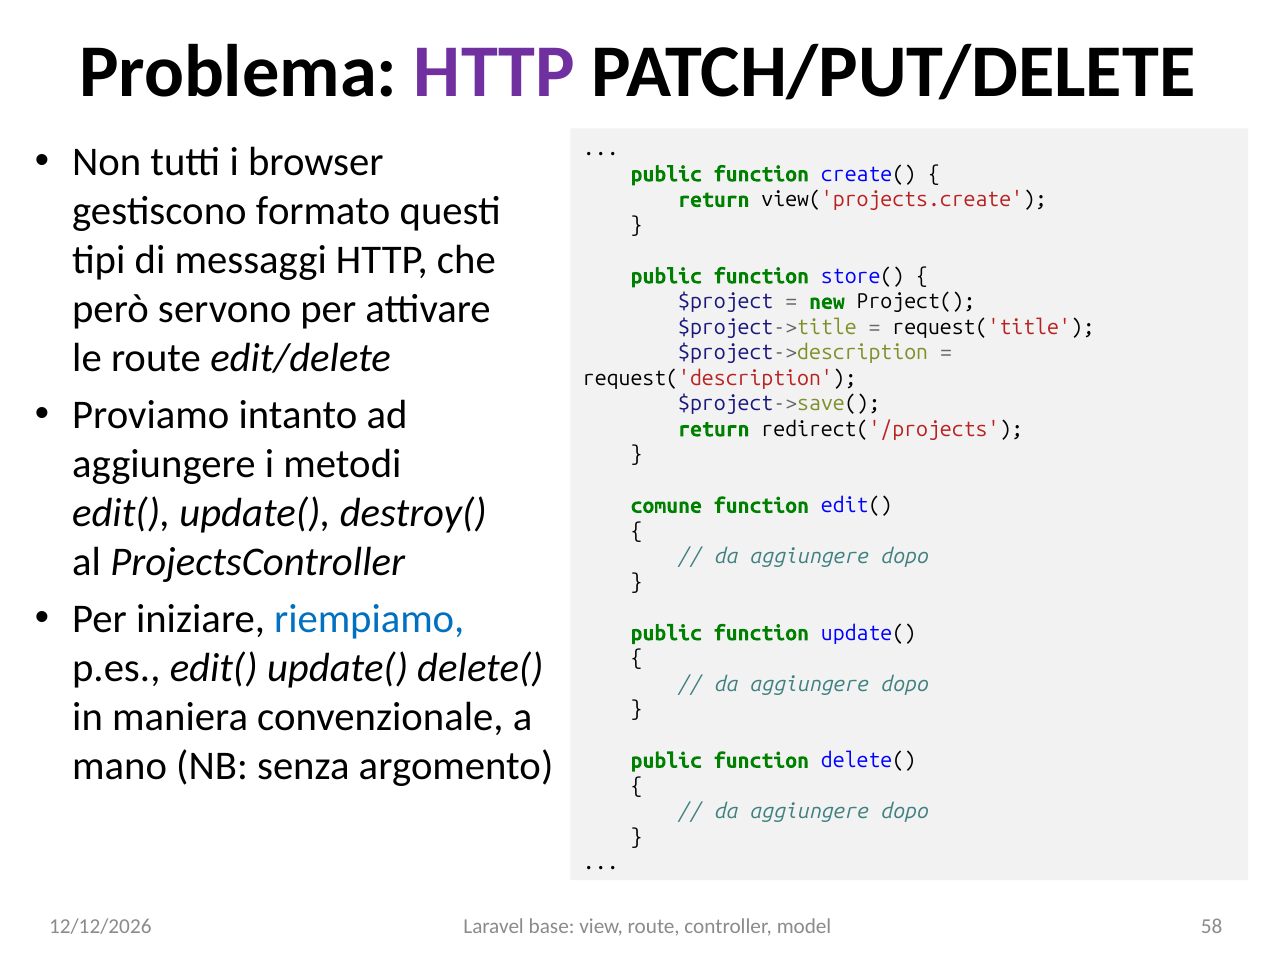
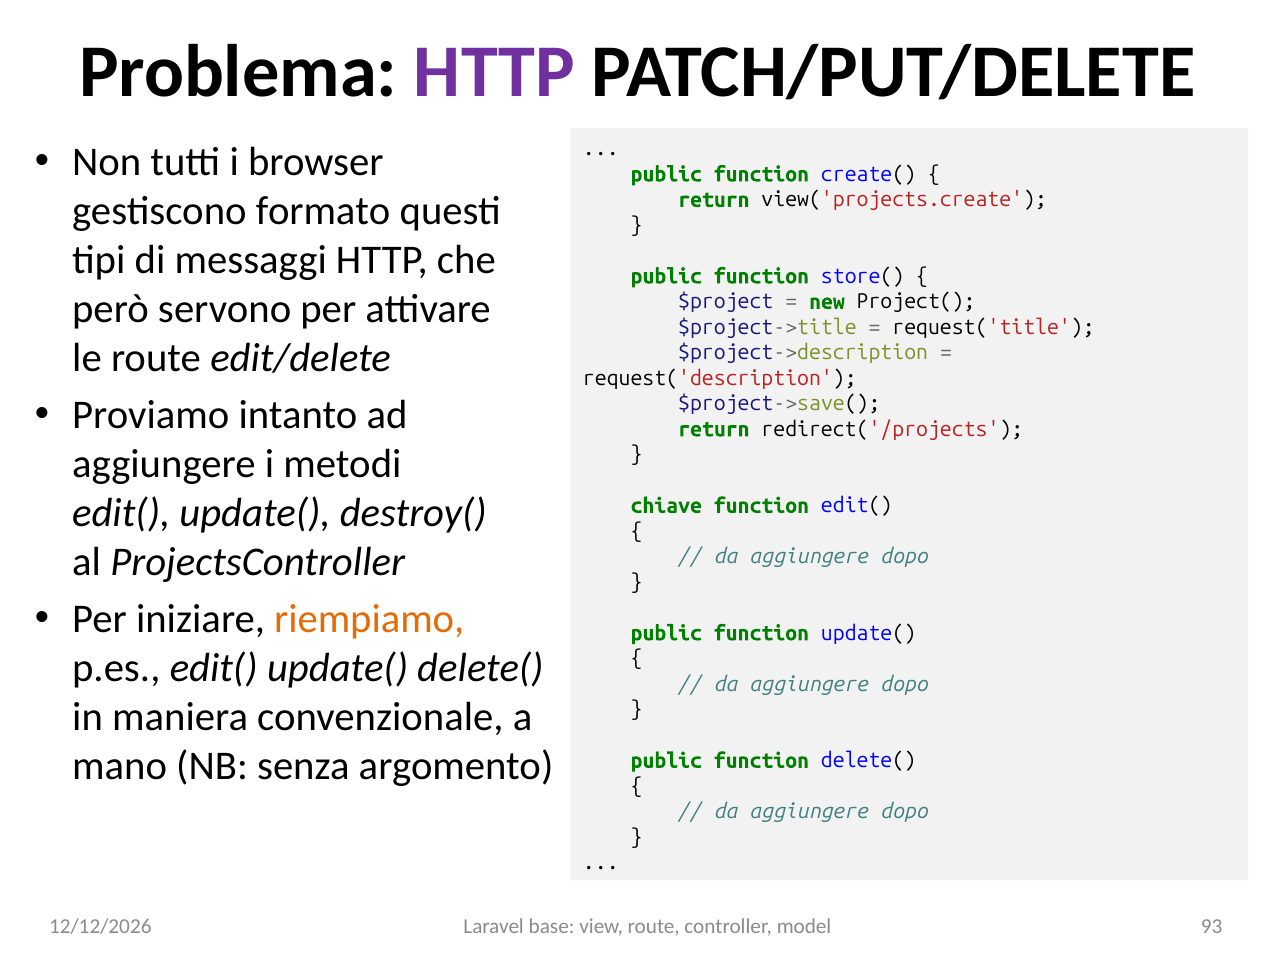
comune: comune -> chiave
riempiamo colour: blue -> orange
58: 58 -> 93
